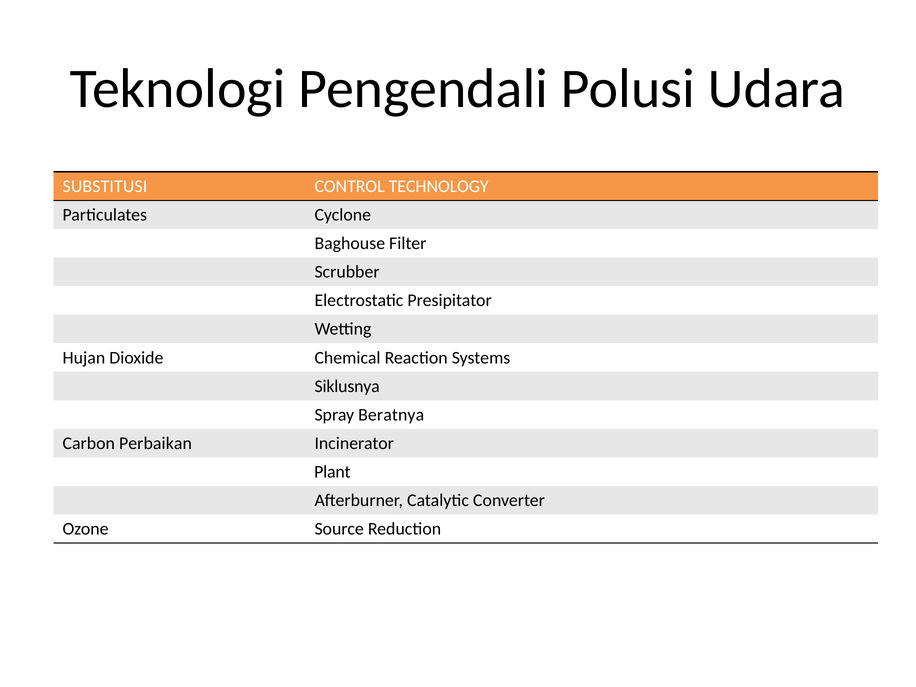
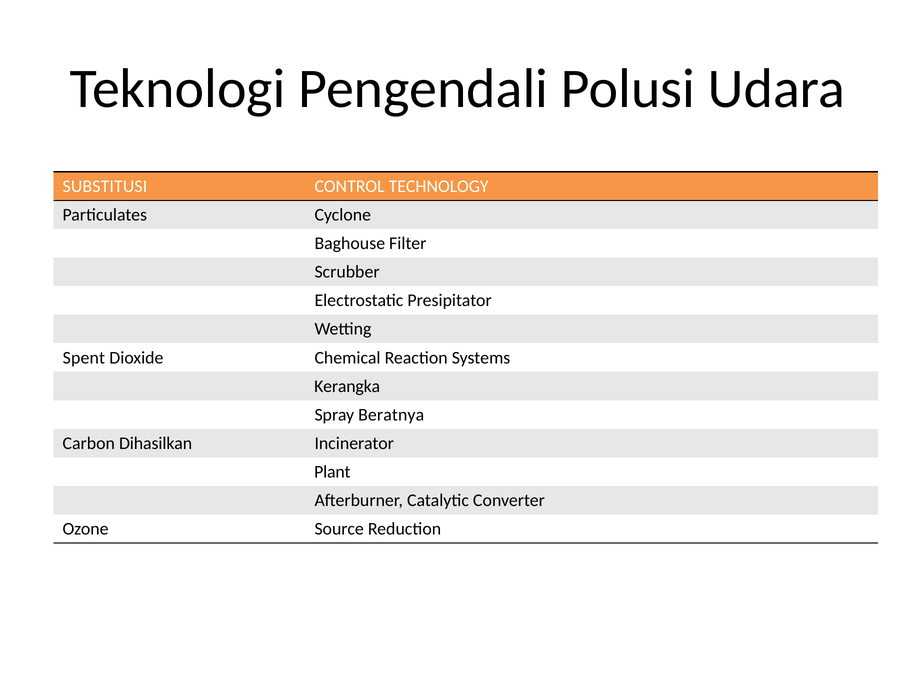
Hujan: Hujan -> Spent
Siklusnya: Siklusnya -> Kerangka
Perbaikan: Perbaikan -> Dihasilkan
